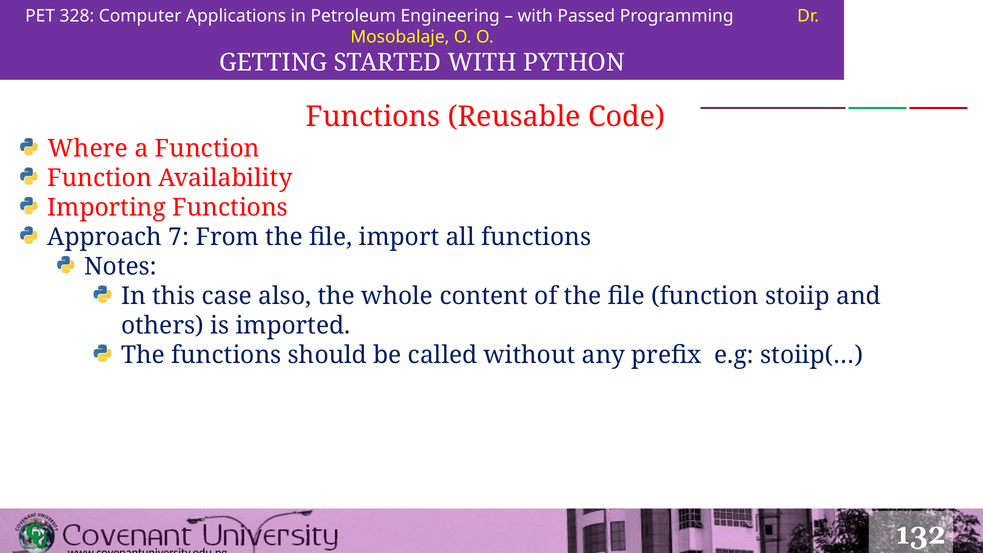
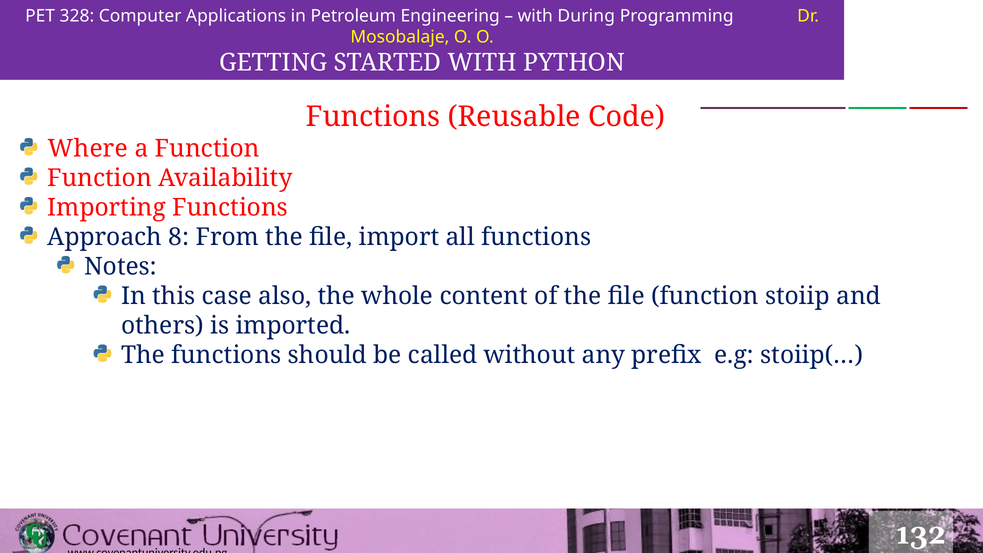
Passed: Passed -> During
7: 7 -> 8
